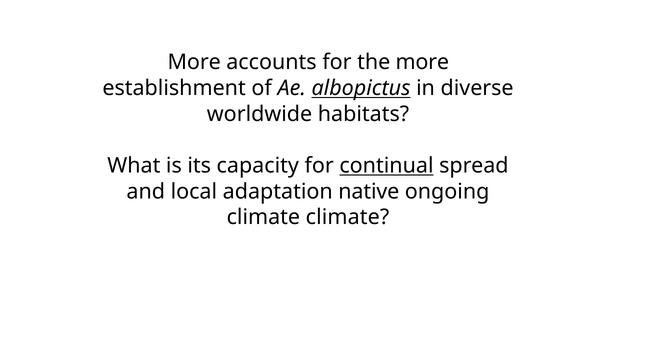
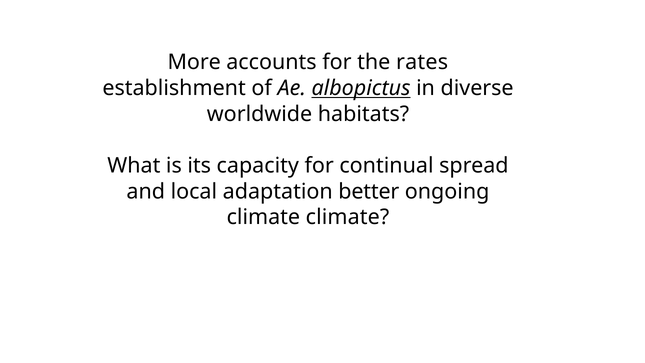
the more: more -> rates
continual underline: present -> none
native: native -> better
